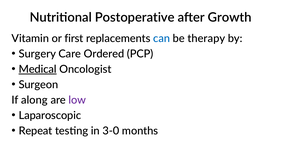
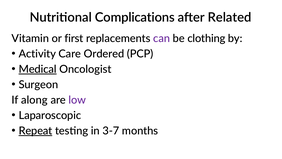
Postoperative: Postoperative -> Complications
Growth: Growth -> Related
can colour: blue -> purple
therapy: therapy -> clothing
Surgery: Surgery -> Activity
Repeat underline: none -> present
3-0: 3-0 -> 3-7
